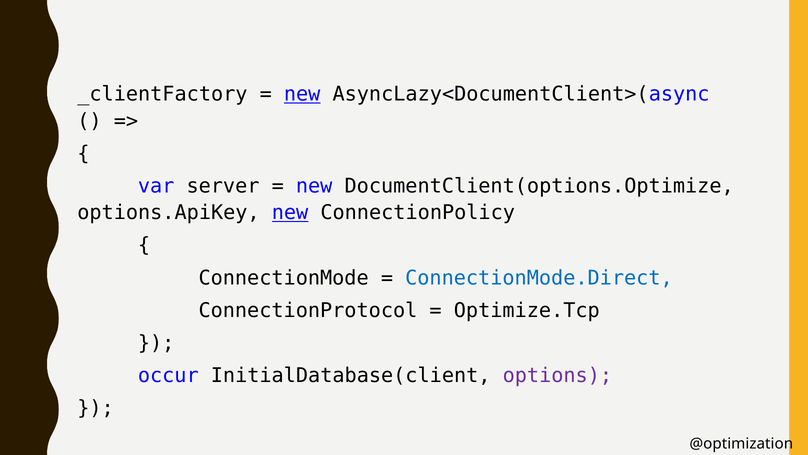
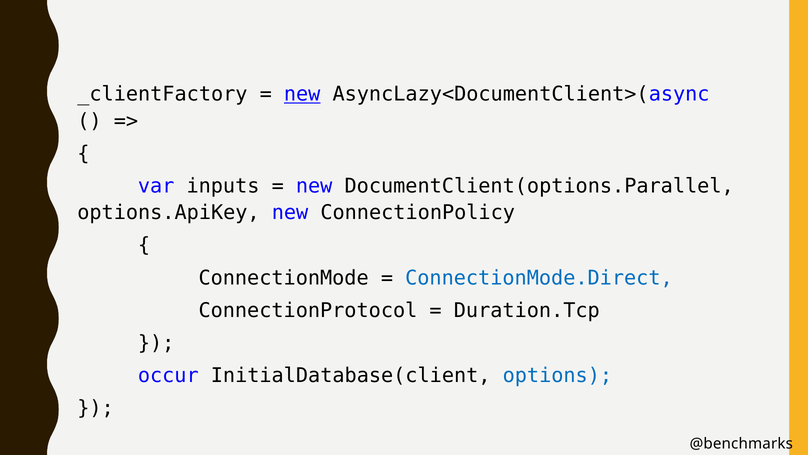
server: server -> inputs
DocumentClient(options.Optimize: DocumentClient(options.Optimize -> DocumentClient(options.Parallel
new at (290, 212) underline: present -> none
Optimize.Tcp: Optimize.Tcp -> Duration.Tcp
options colour: purple -> blue
@optimization: @optimization -> @benchmarks
